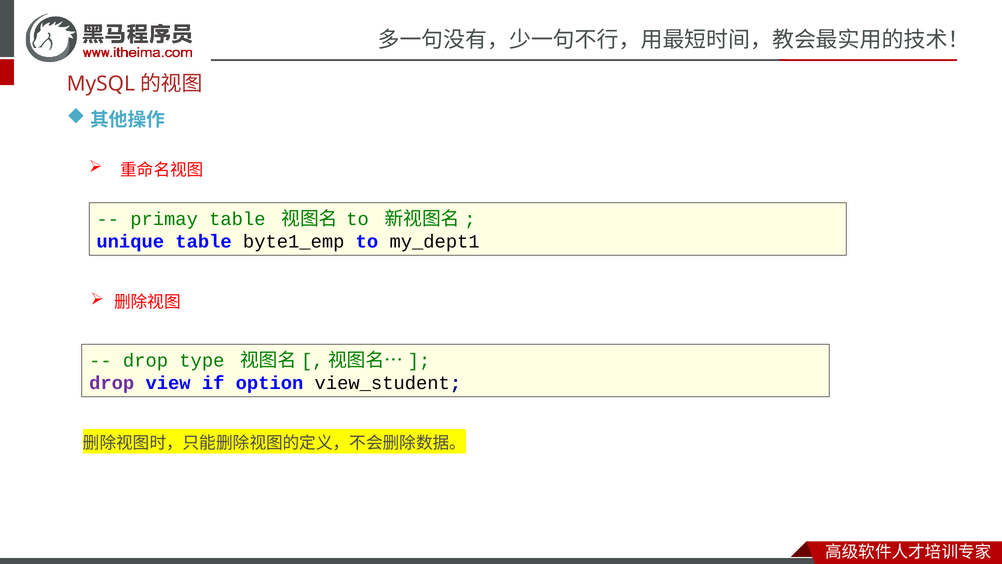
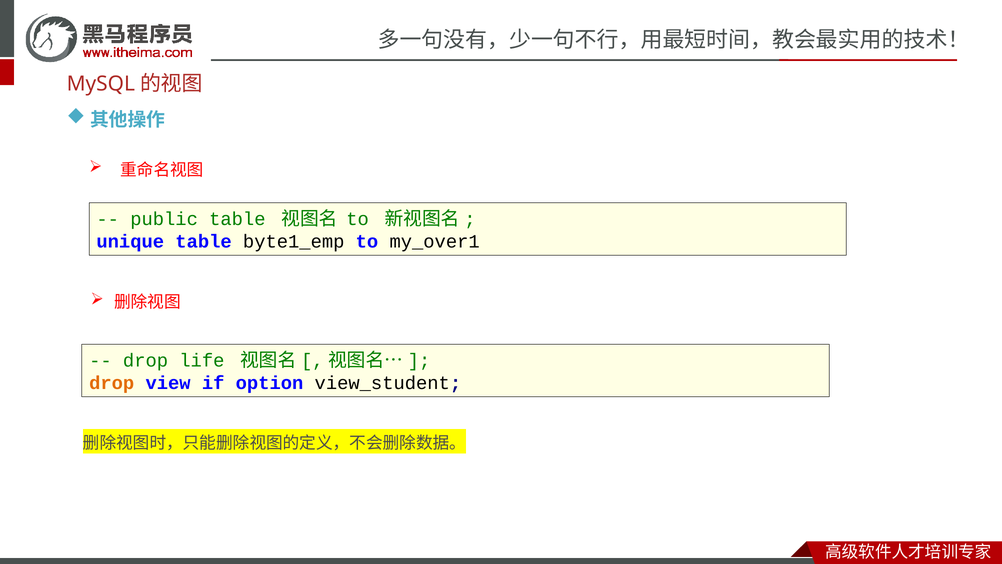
primay: primay -> public
my_dept1: my_dept1 -> my_over1
type: type -> life
drop at (112, 383) colour: purple -> orange
